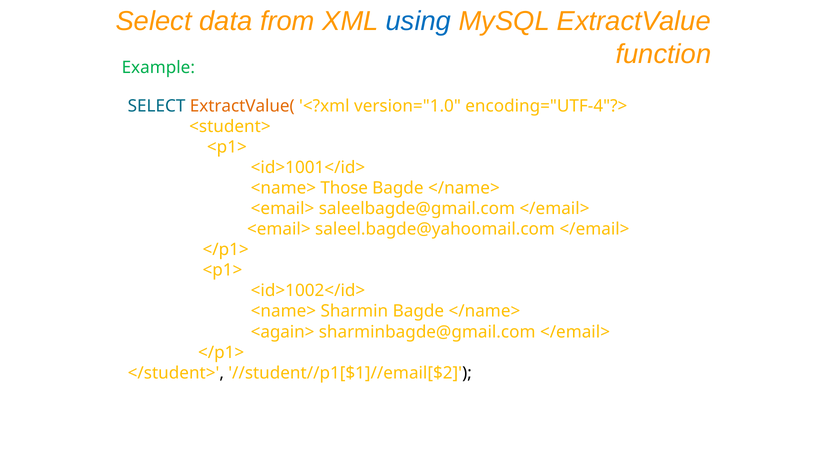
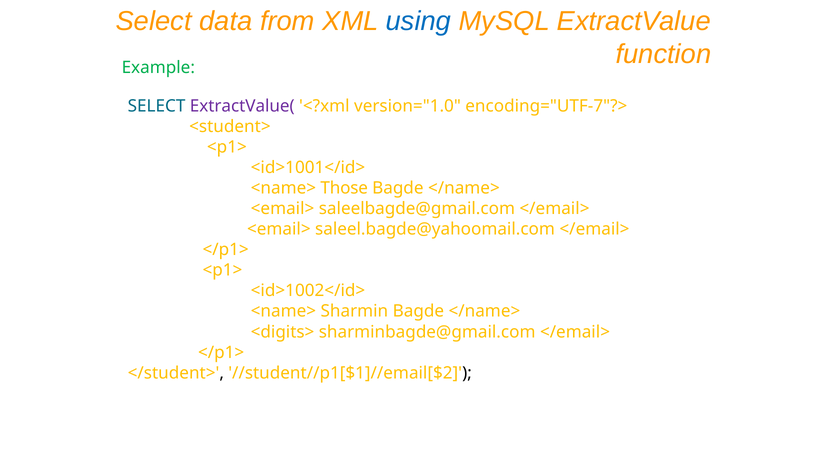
ExtractValue( colour: orange -> purple
encoding="UTF-4"?>: encoding="UTF-4"?> -> encoding="UTF-7"?>
<again>: <again> -> <digits>
